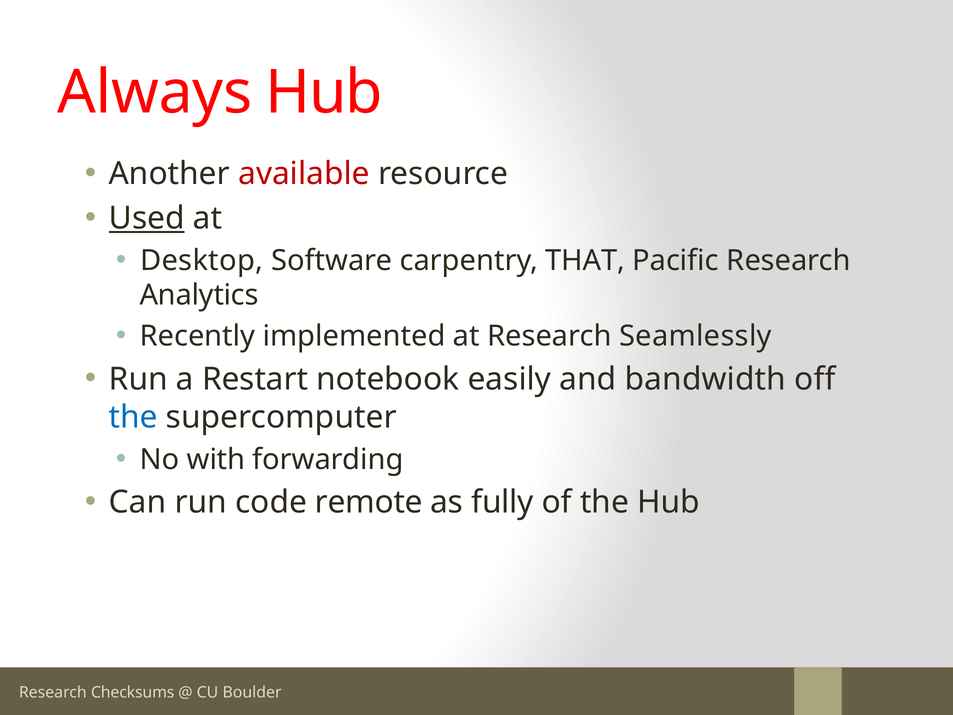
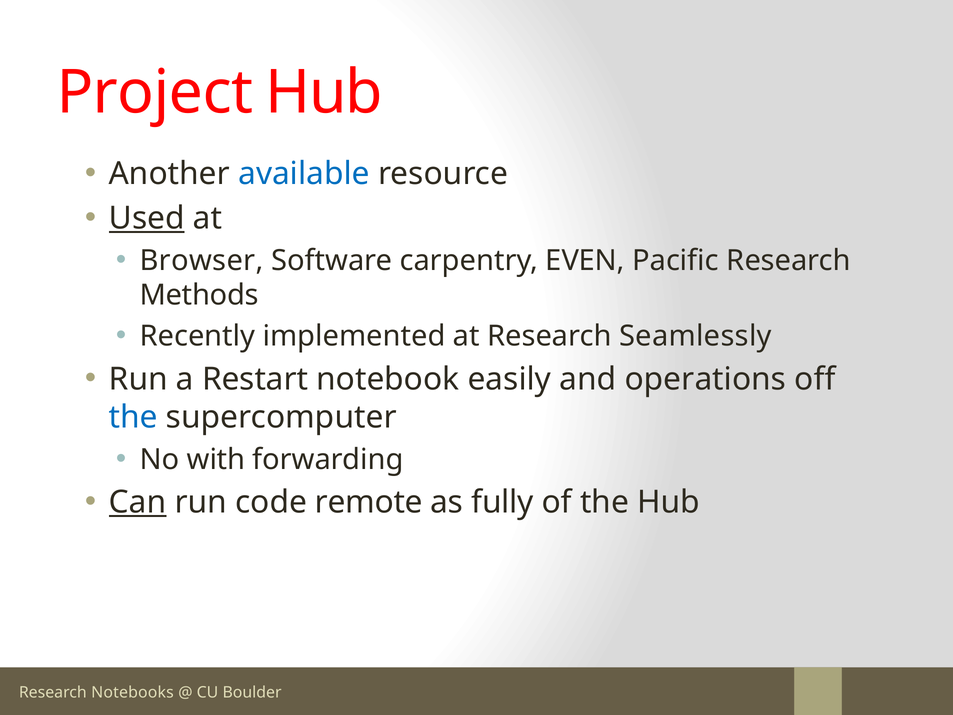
Always: Always -> Project
available colour: red -> blue
Desktop: Desktop -> Browser
THAT: THAT -> EVEN
Analytics: Analytics -> Methods
bandwidth: bandwidth -> operations
Can underline: none -> present
Checksums: Checksums -> Notebooks
